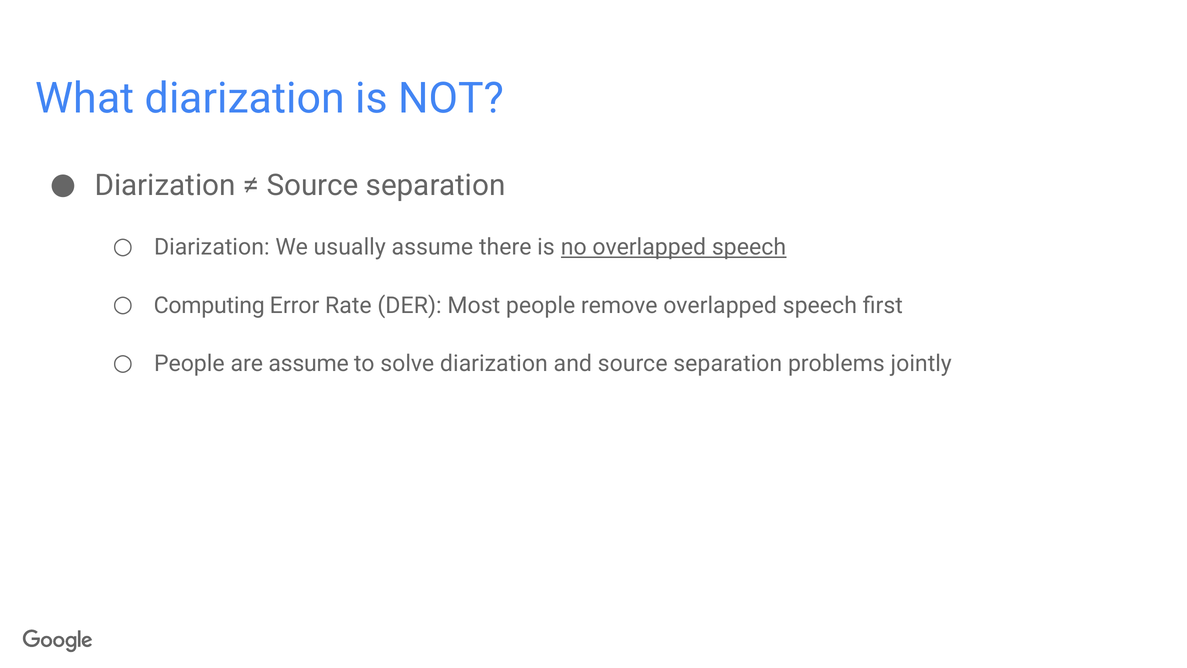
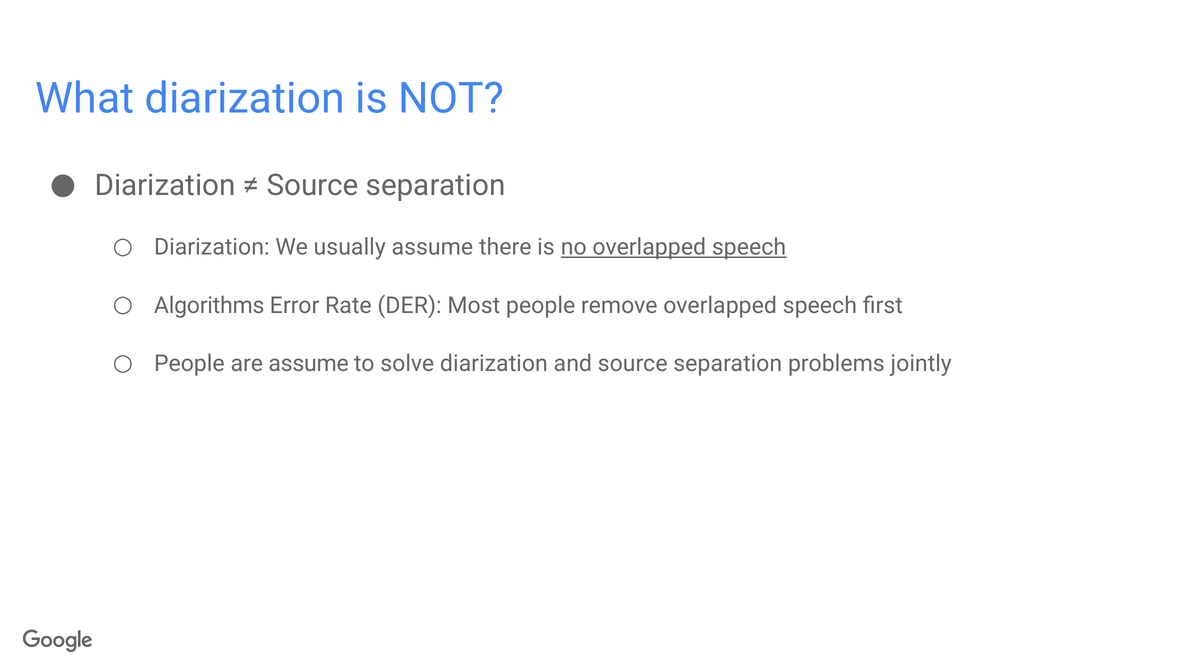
Computing: Computing -> Algorithms
